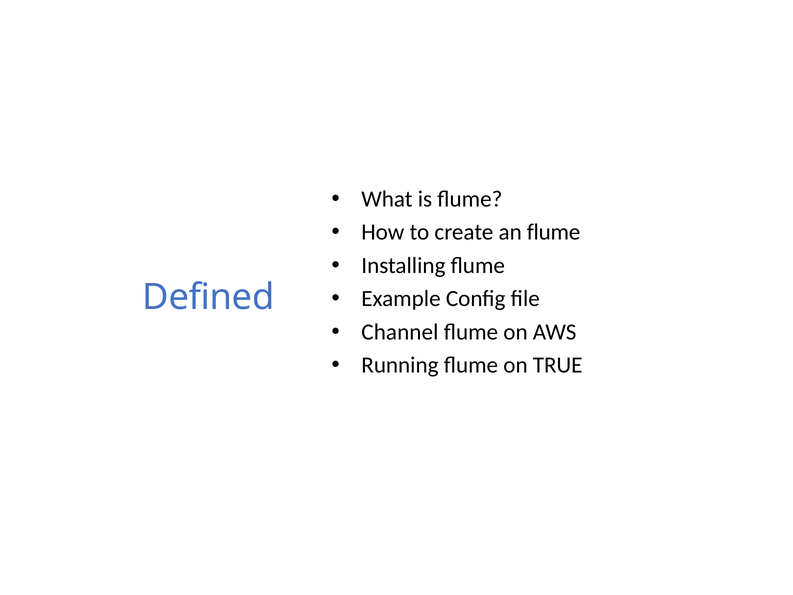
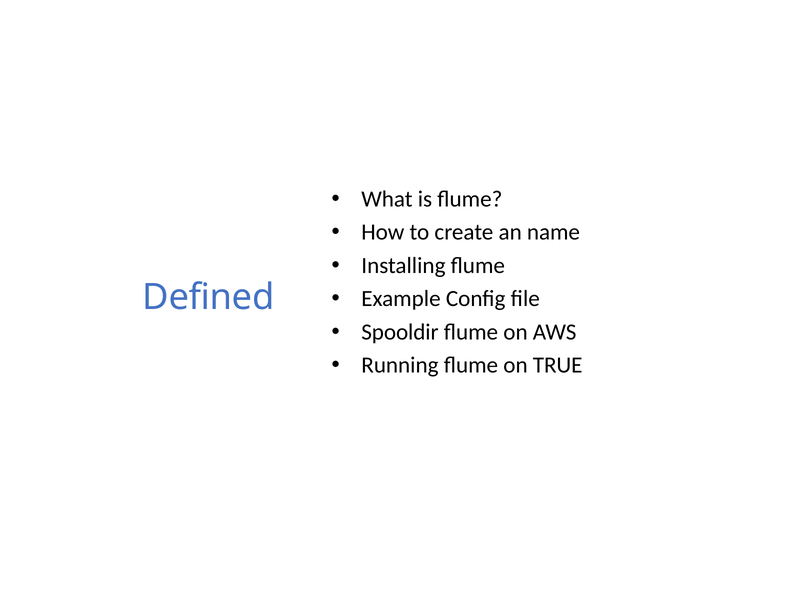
an flume: flume -> name
Channel: Channel -> Spooldir
